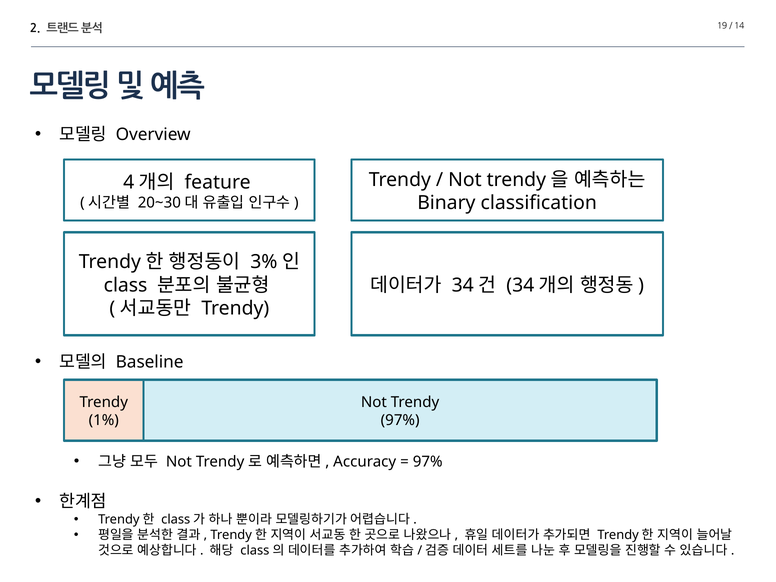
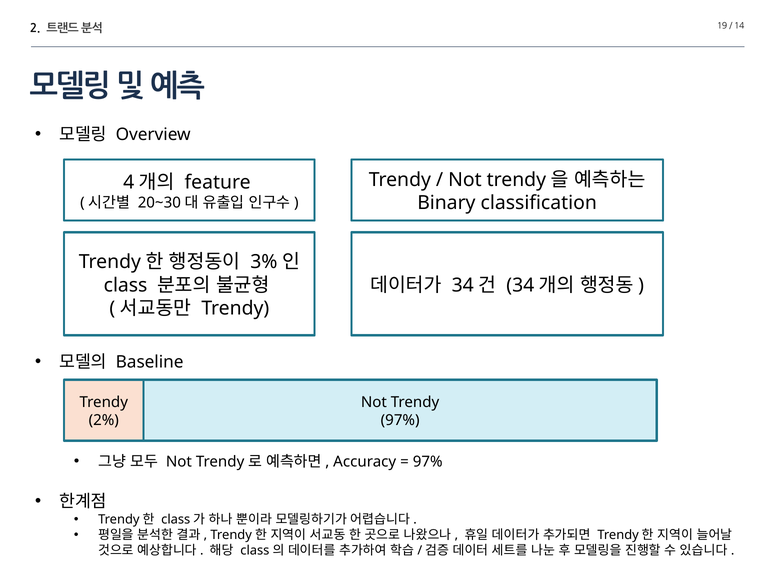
1%: 1% -> 2%
